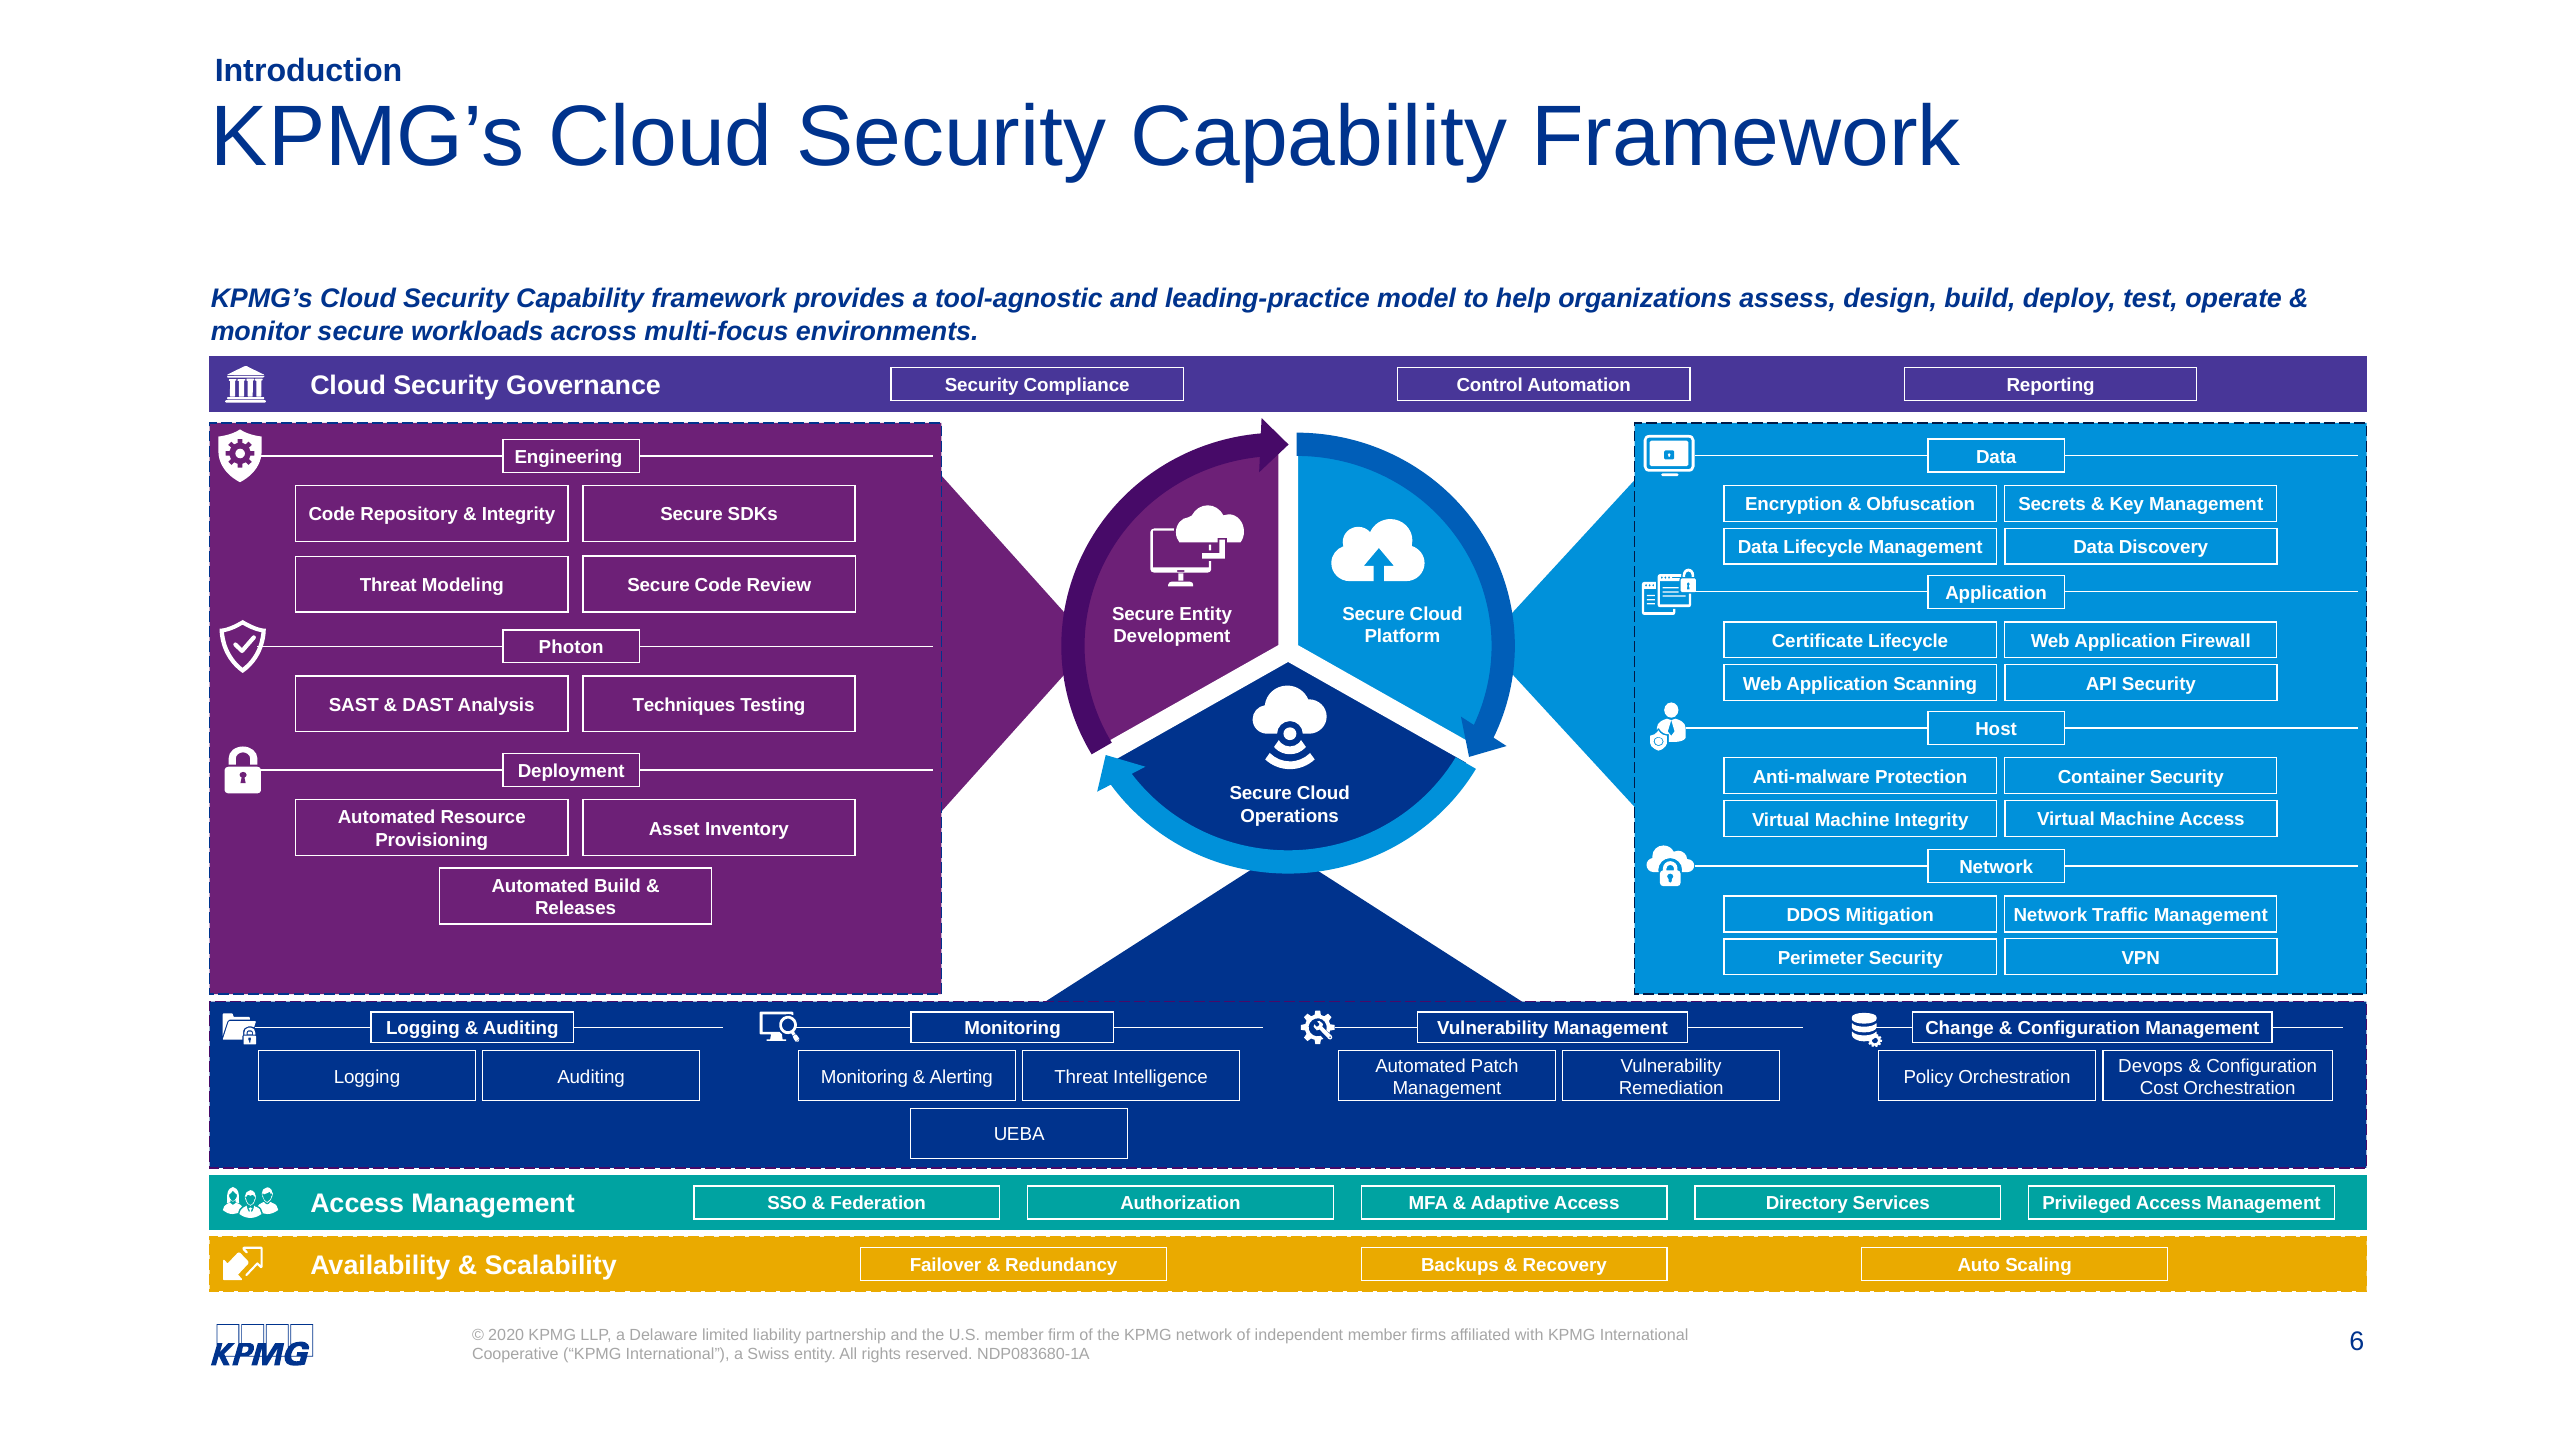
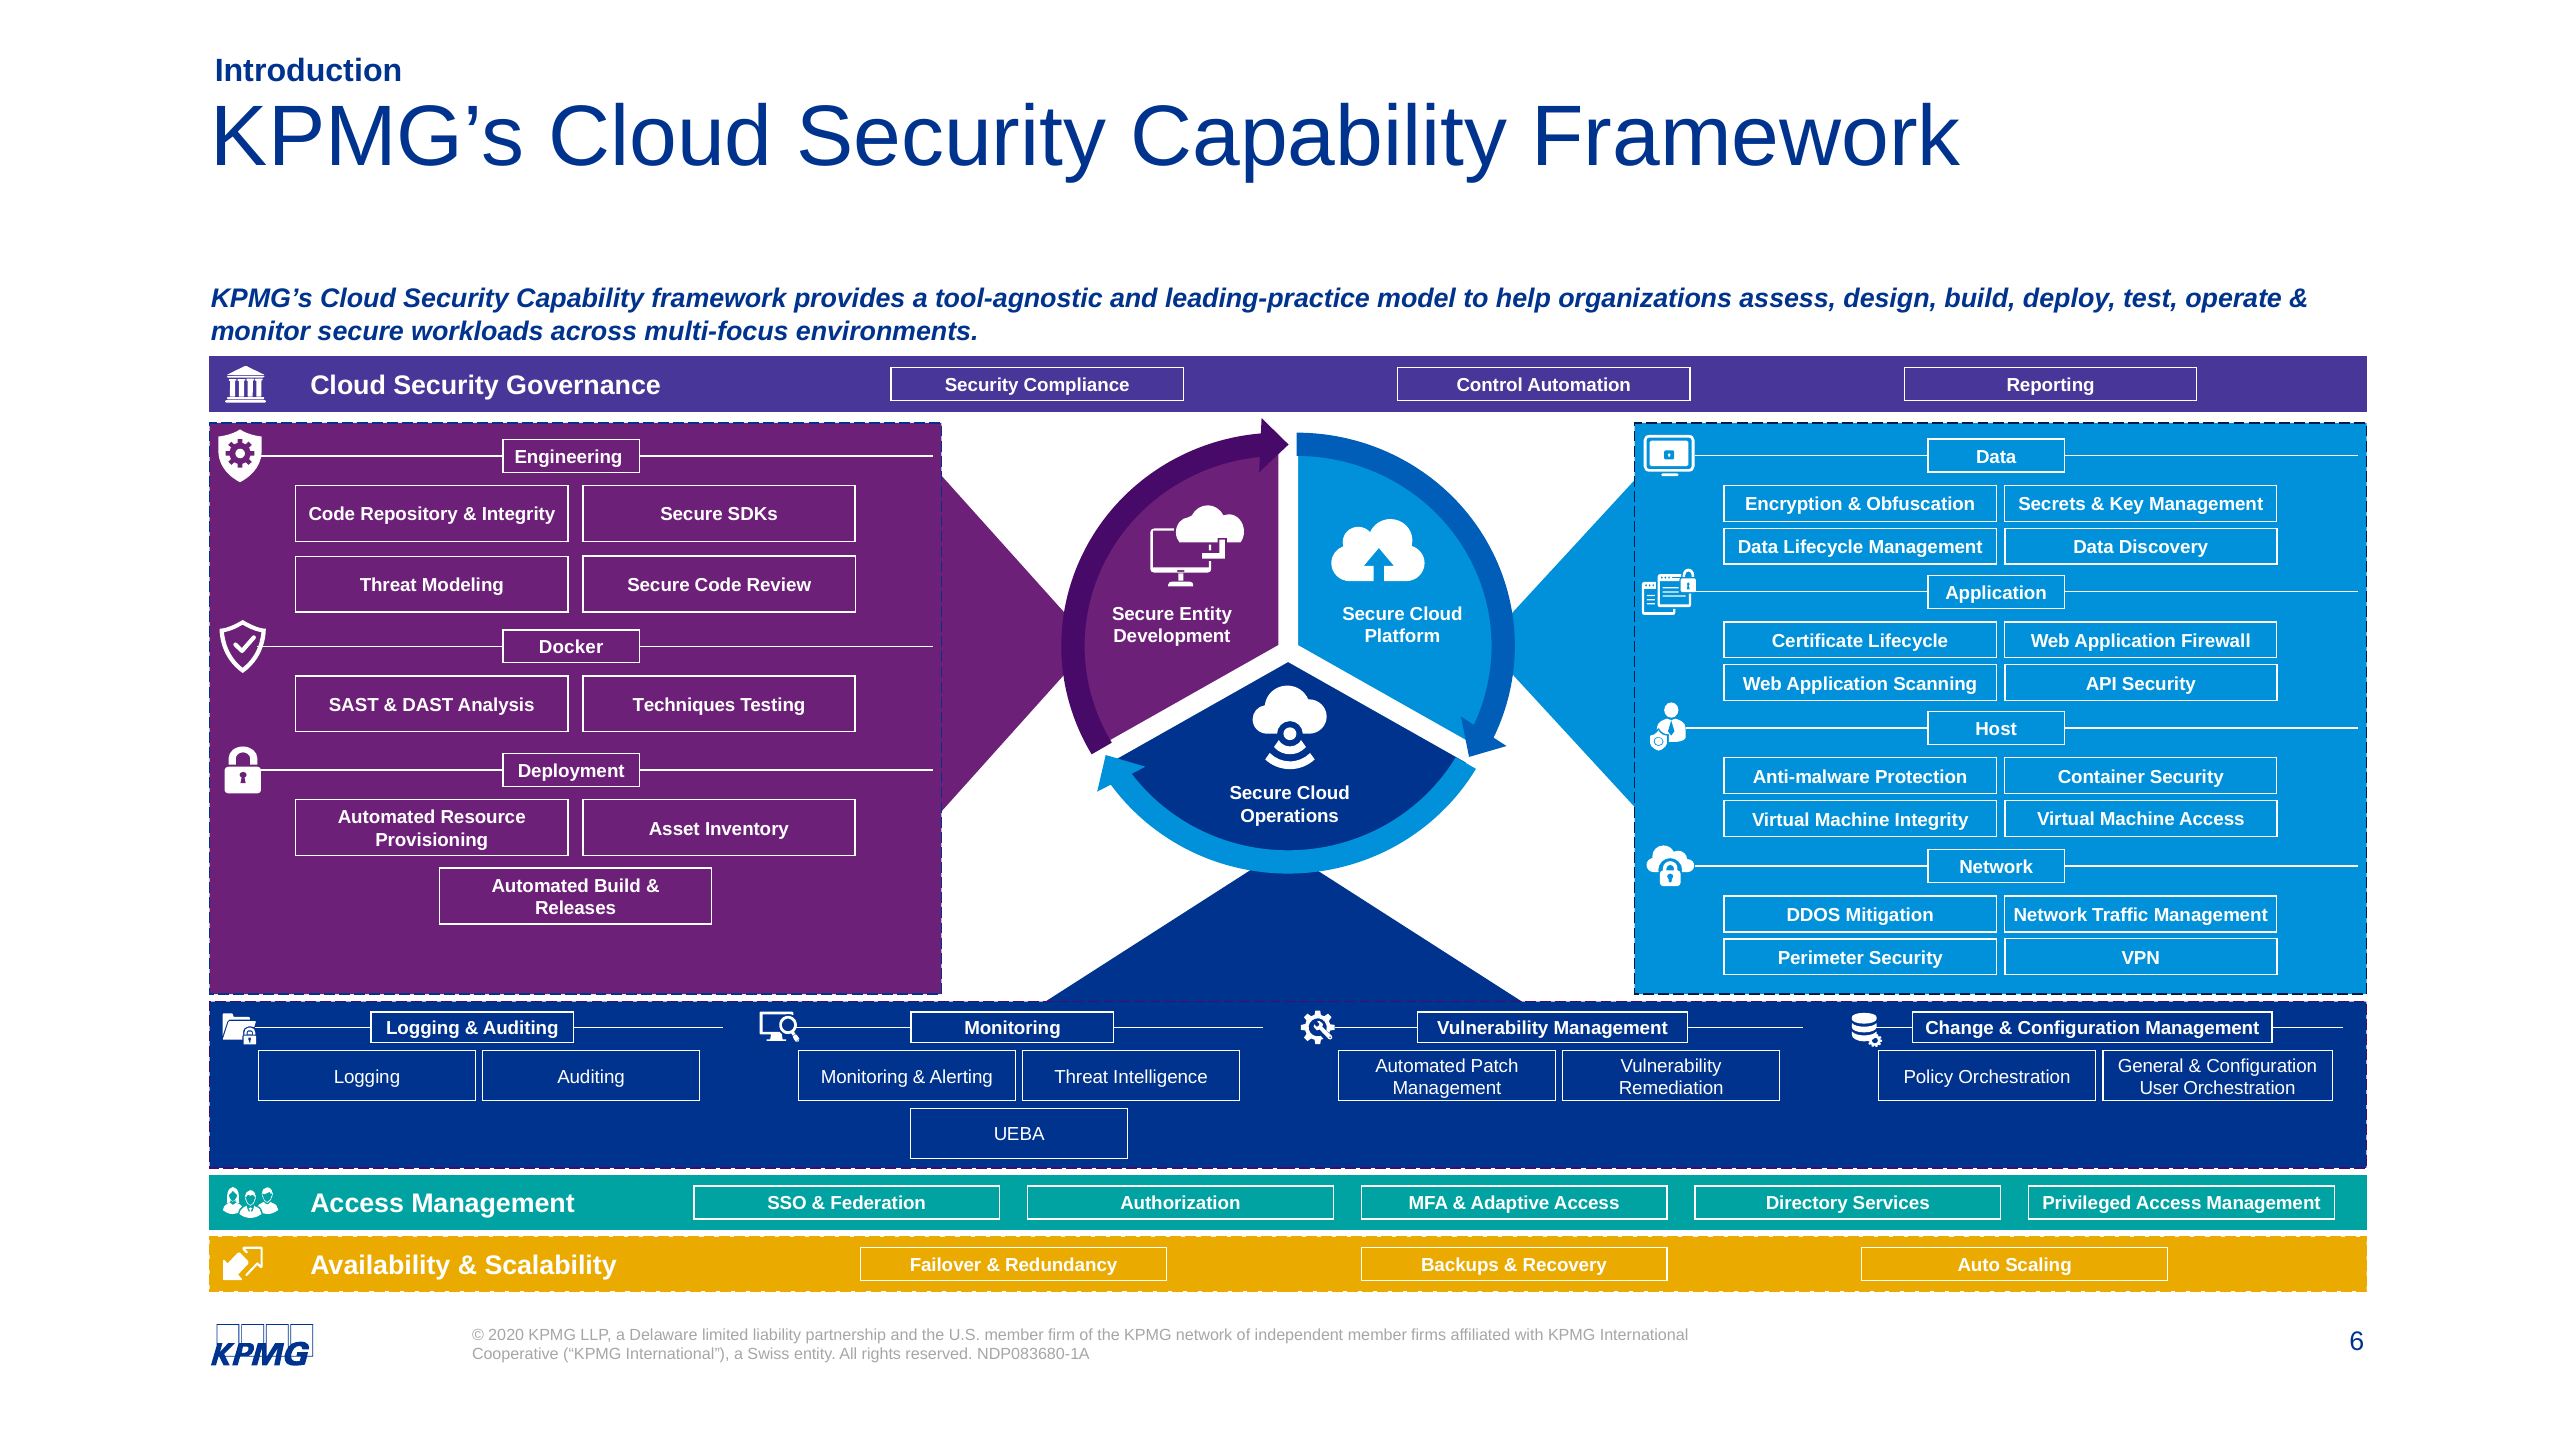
Photon: Photon -> Docker
Devops: Devops -> General
Cost: Cost -> User
